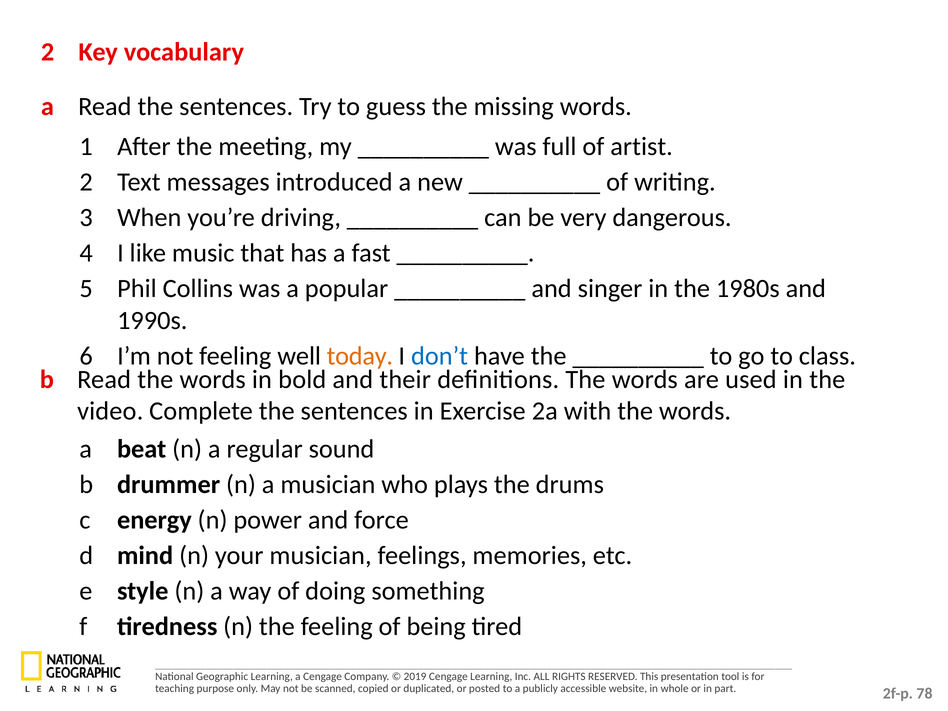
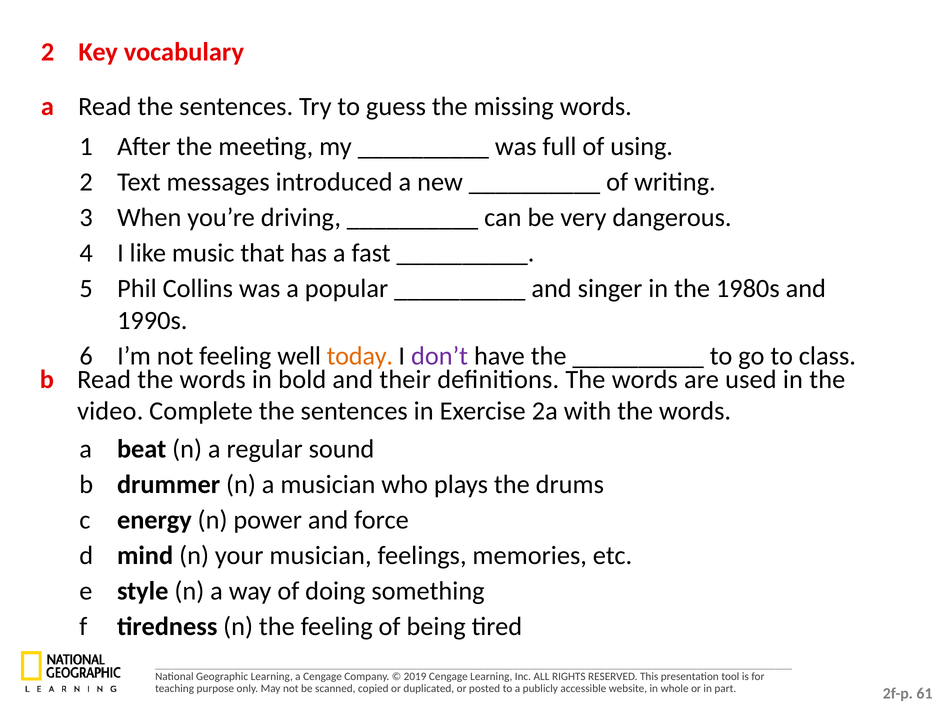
artist: artist -> using
don’t colour: blue -> purple
78: 78 -> 61
